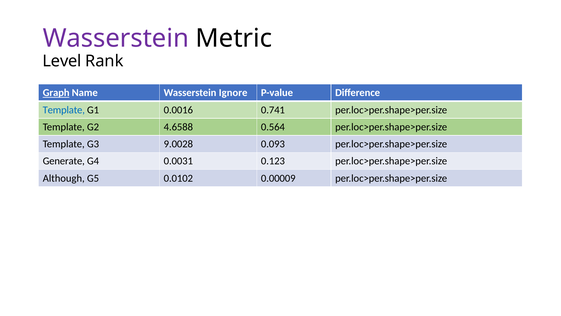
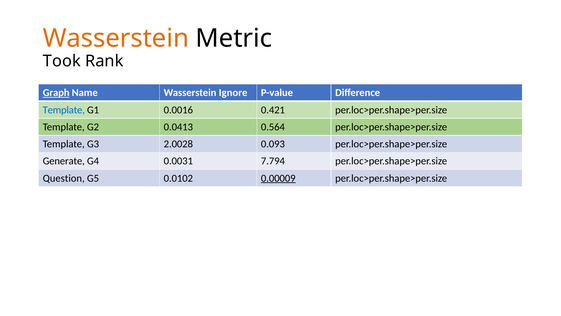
Wasserstein at (116, 38) colour: purple -> orange
Level: Level -> Took
0.741: 0.741 -> 0.421
4.6588: 4.6588 -> 0.0413
9.0028: 9.0028 -> 2.0028
0.123: 0.123 -> 7.794
Although: Although -> Question
0.00009 underline: none -> present
